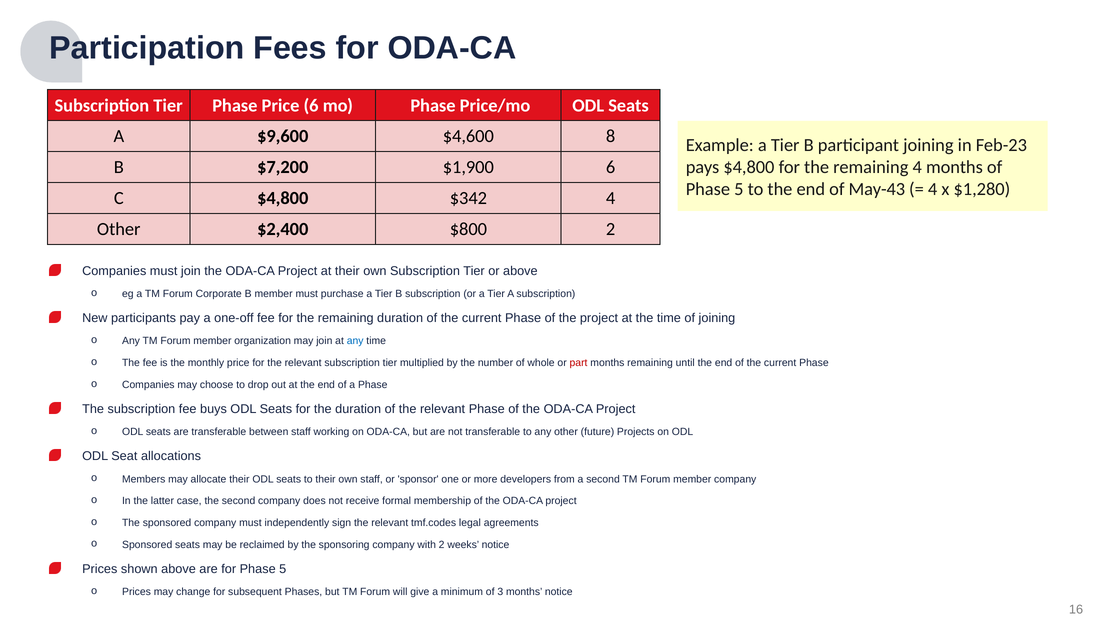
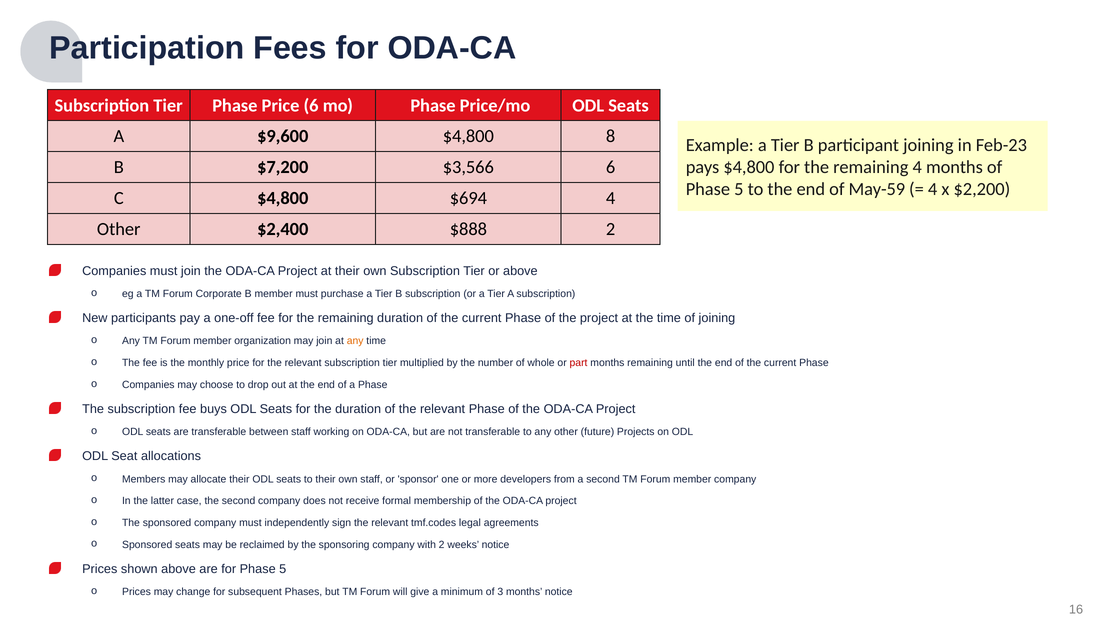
$9,600 $4,600: $4,600 -> $4,800
$1,900: $1,900 -> $3,566
May-43: May-43 -> May-59
$1,280: $1,280 -> $2,200
$342: $342 -> $694
$800: $800 -> $888
any at (355, 341) colour: blue -> orange
